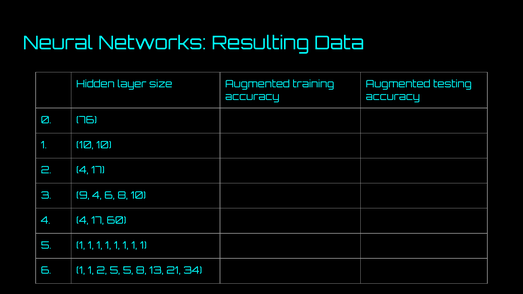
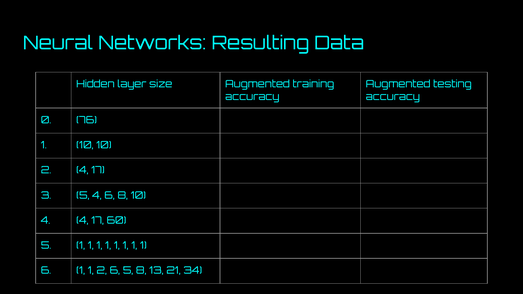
3 9: 9 -> 5
2 5: 5 -> 6
